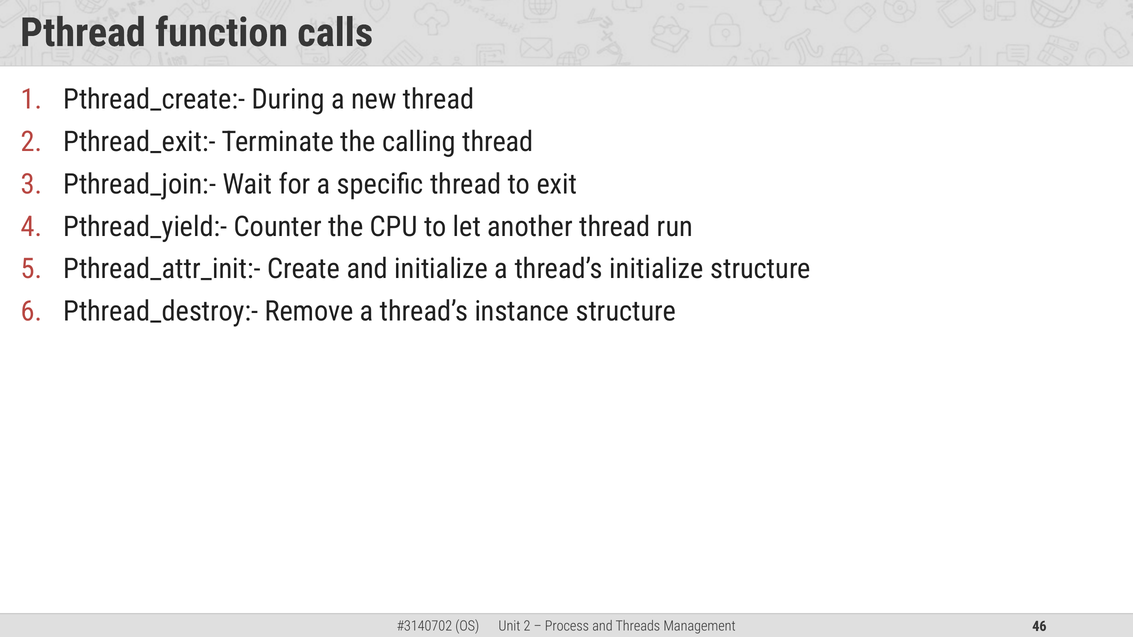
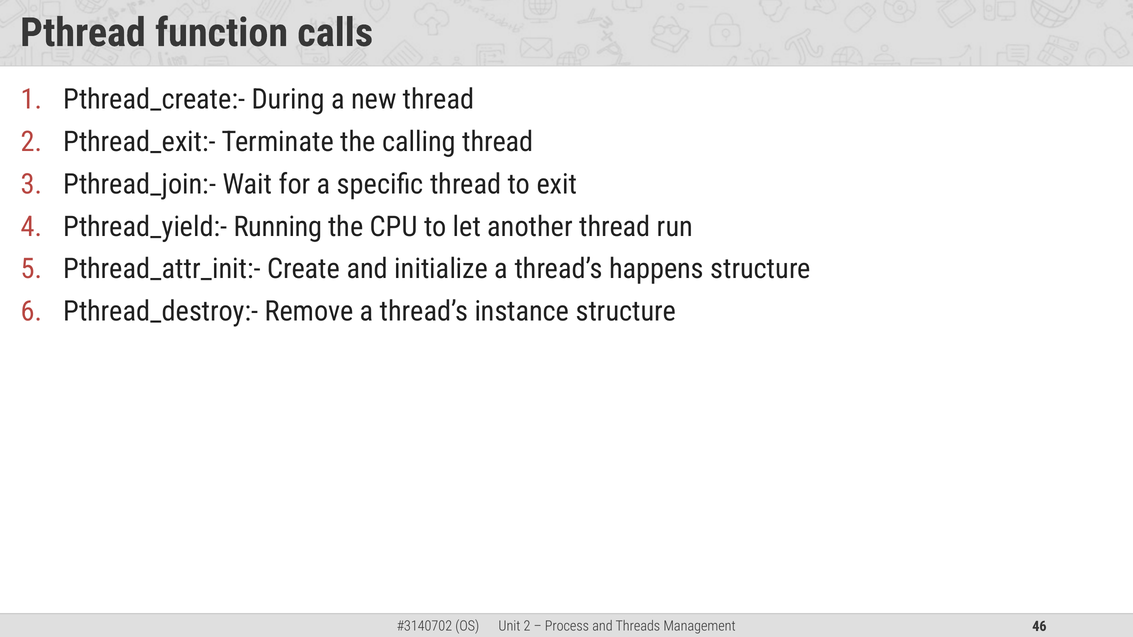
Counter: Counter -> Running
thread’s initialize: initialize -> happens
